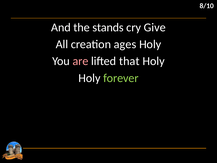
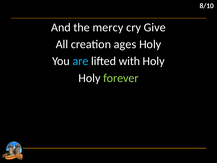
stands: stands -> mercy
are colour: pink -> light blue
that: that -> with
